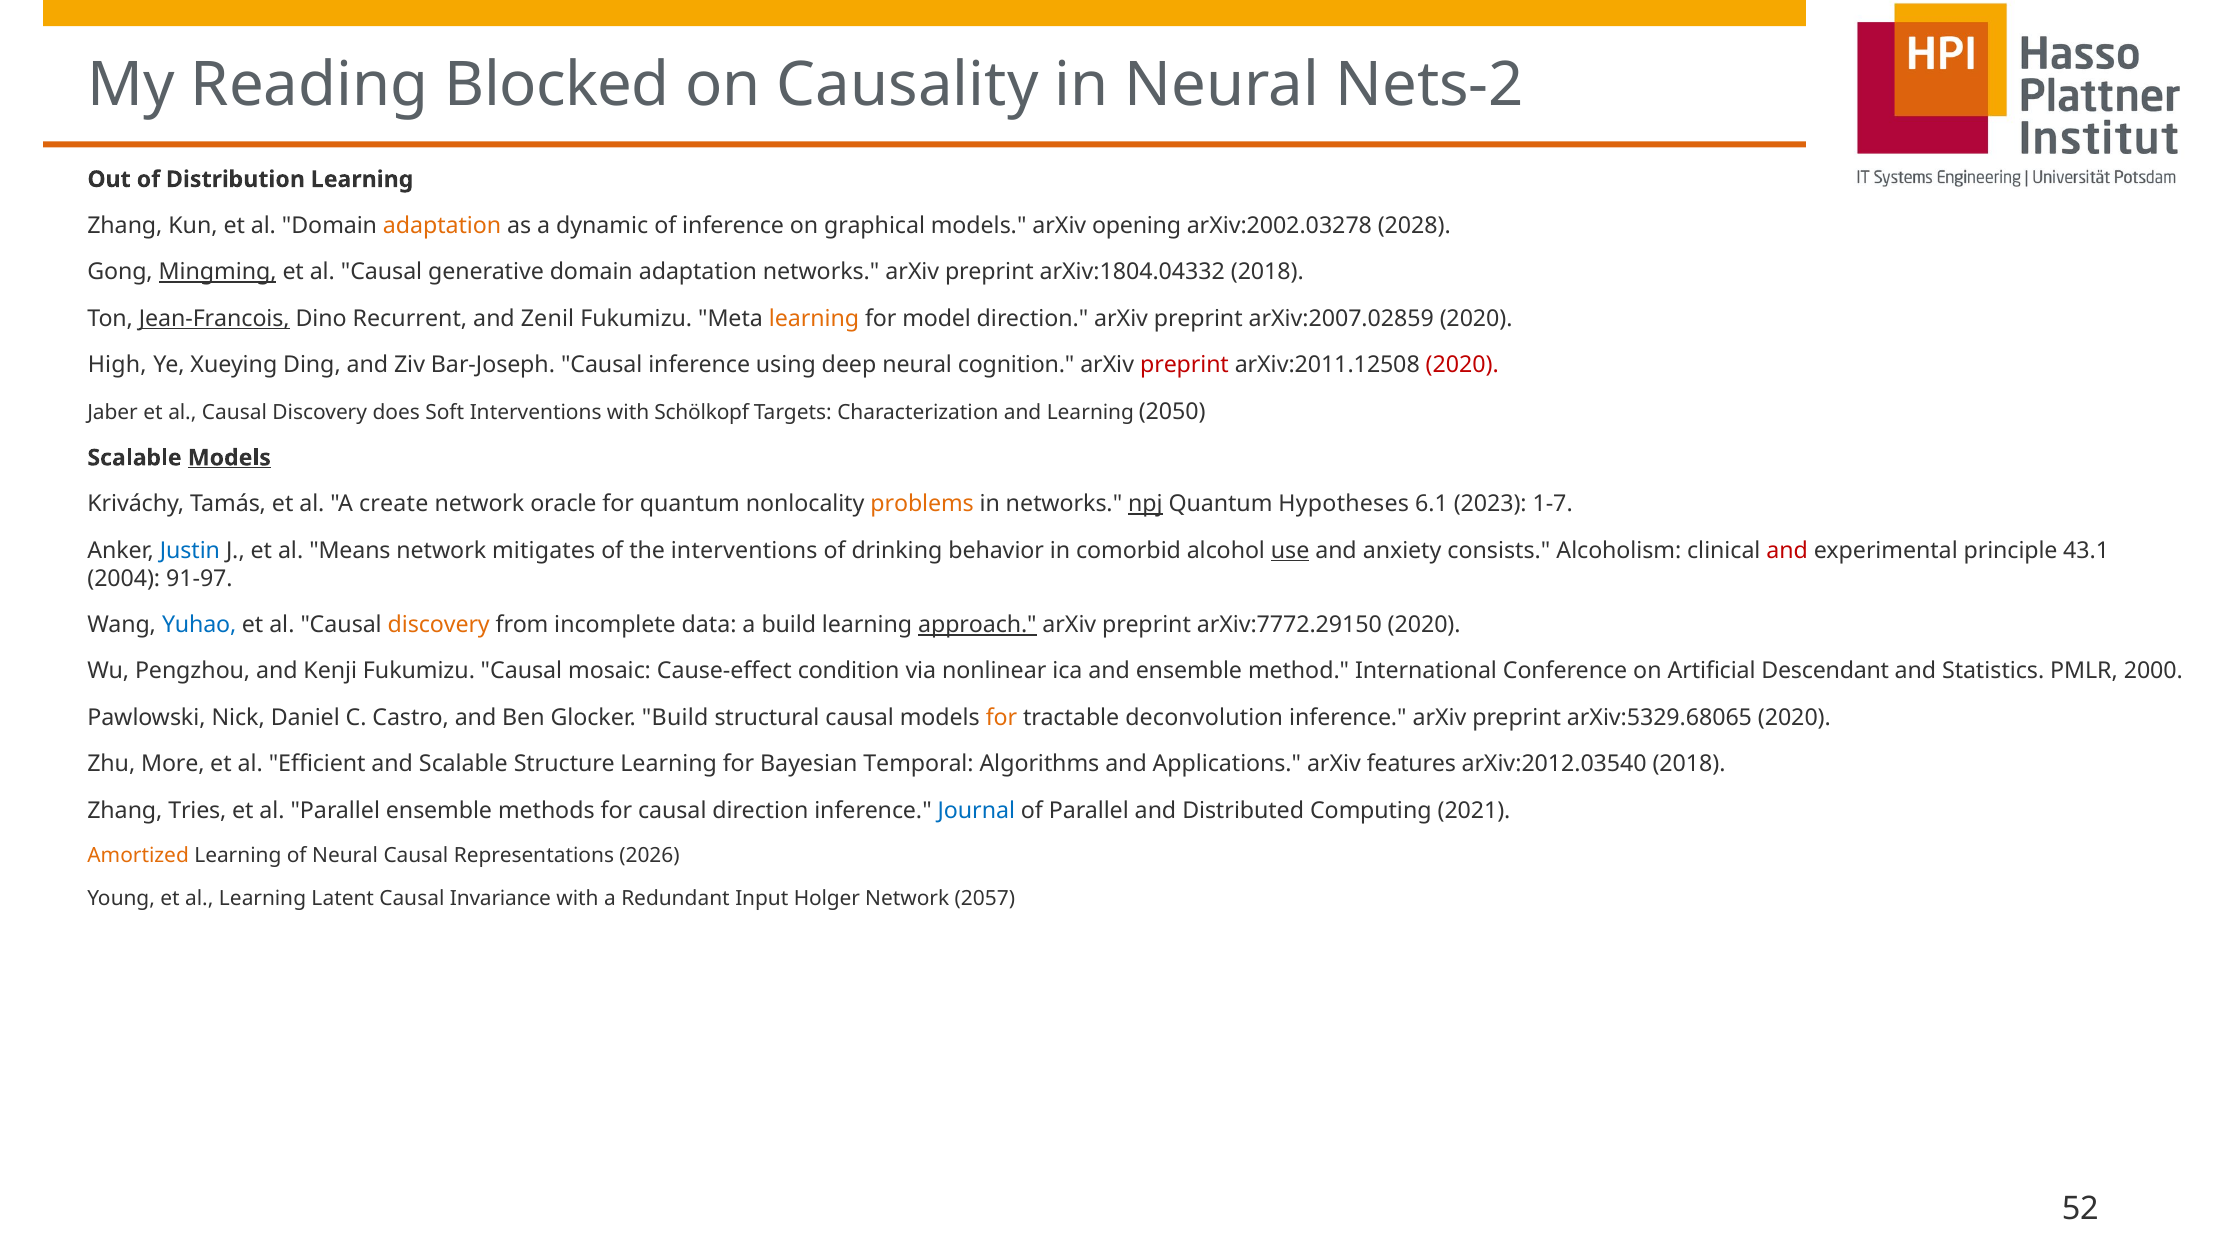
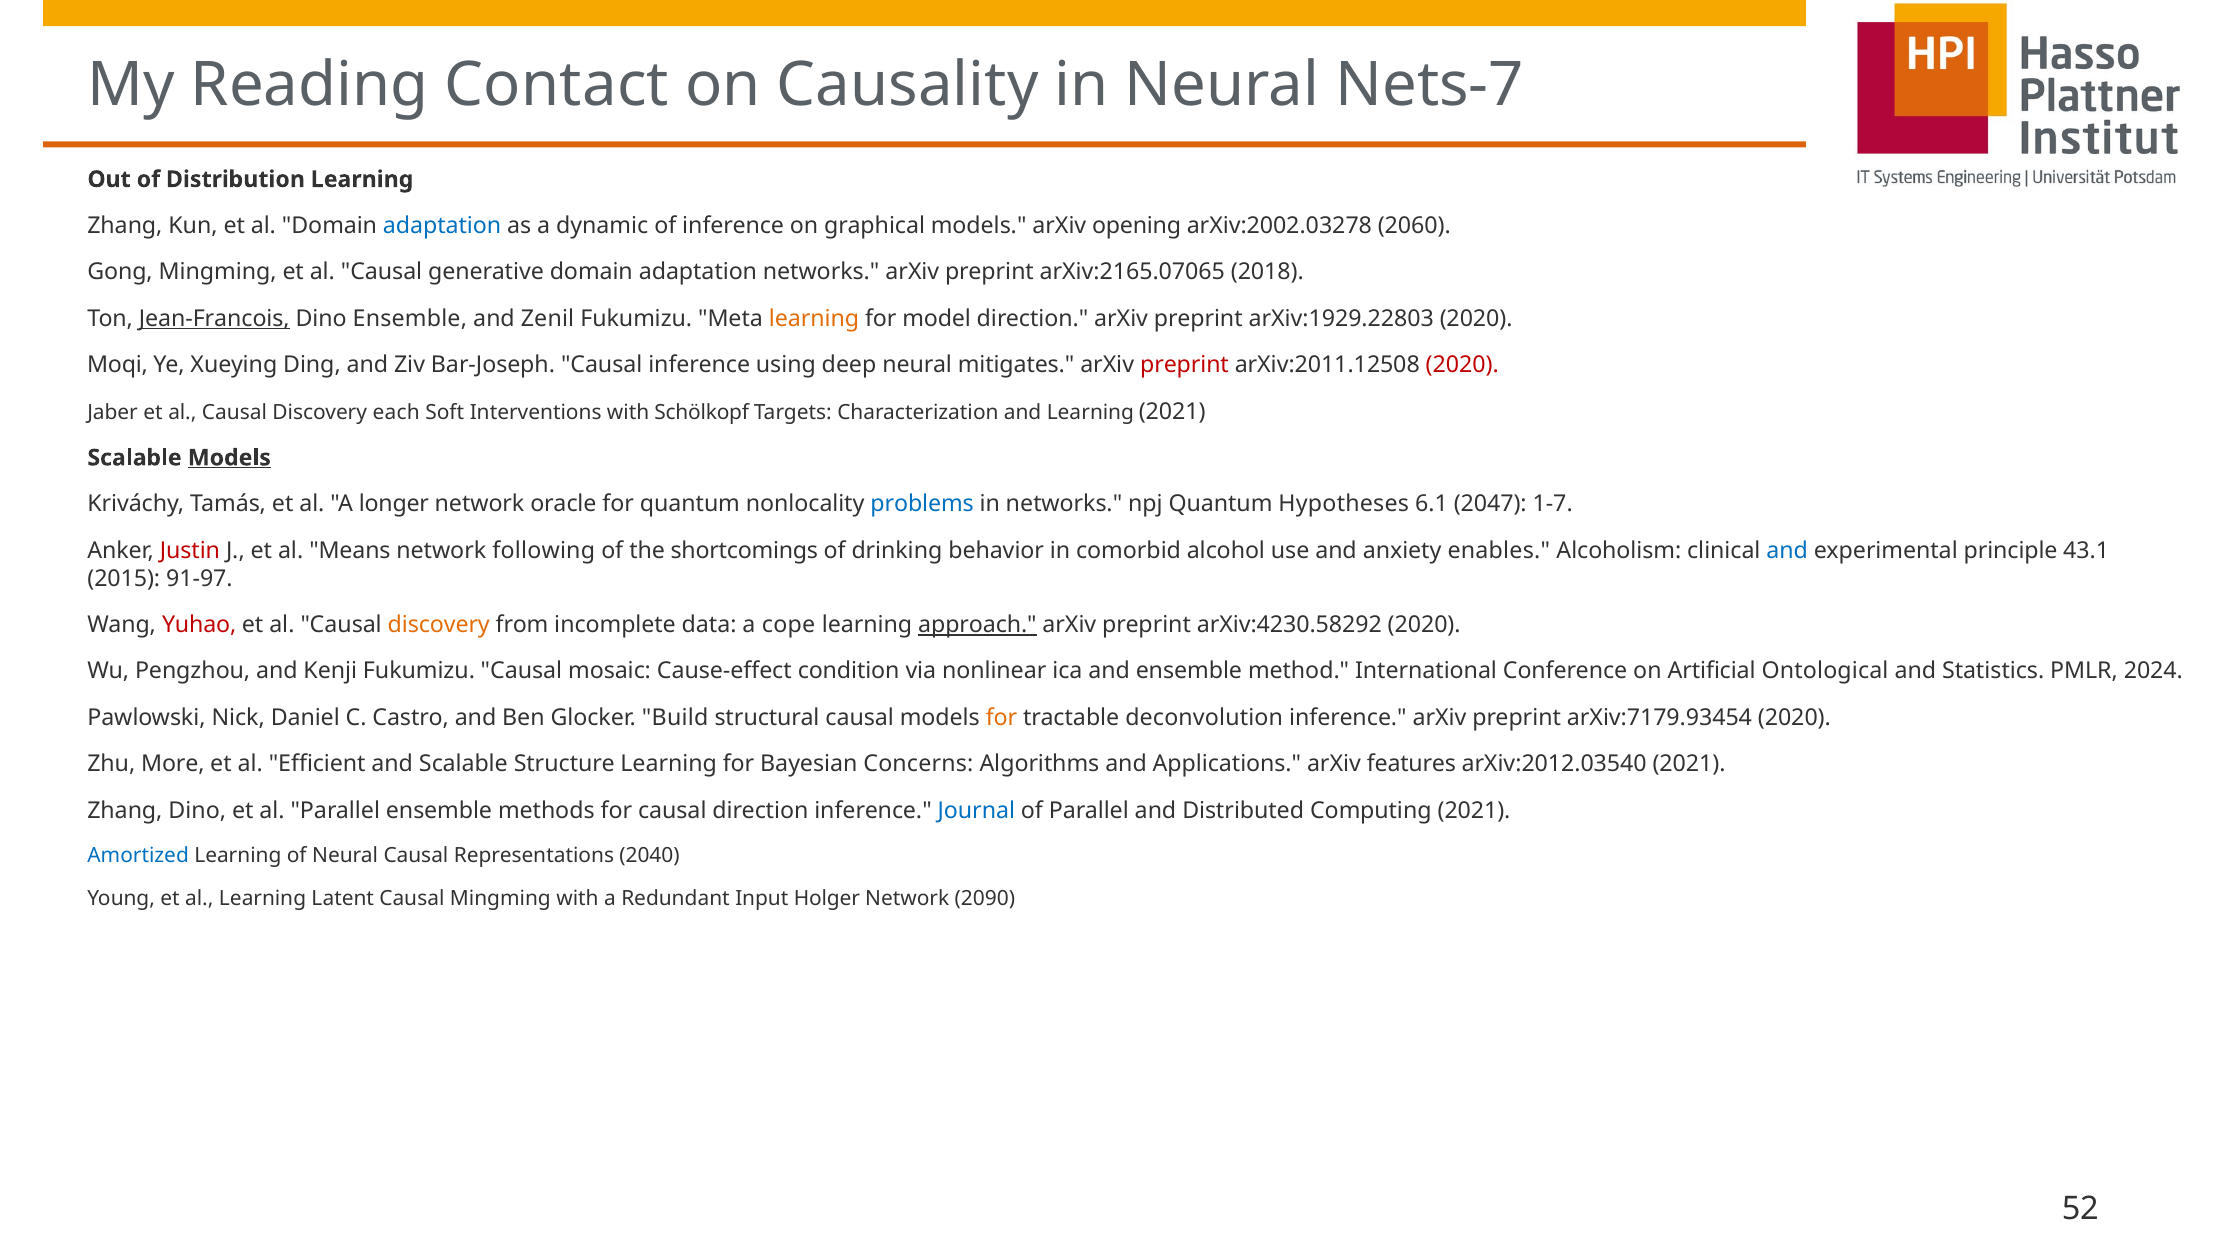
Blocked: Blocked -> Contact
Nets-2: Nets-2 -> Nets-7
adaptation at (442, 226) colour: orange -> blue
2028: 2028 -> 2060
Mingming at (218, 272) underline: present -> none
arXiv:1804.04332: arXiv:1804.04332 -> arXiv:2165.07065
Dino Recurrent: Recurrent -> Ensemble
arXiv:2007.02859: arXiv:2007.02859 -> arXiv:1929.22803
High: High -> Moqi
cognition: cognition -> mitigates
does: does -> each
Learning 2050: 2050 -> 2021
create: create -> longer
problems colour: orange -> blue
npj underline: present -> none
2023: 2023 -> 2047
Justin colour: blue -> red
mitigates: mitigates -> following
the interventions: interventions -> shortcomings
use underline: present -> none
consists: consists -> enables
and at (1787, 551) colour: red -> blue
2004: 2004 -> 2015
Yuhao colour: blue -> red
a build: build -> cope
arXiv:7772.29150: arXiv:7772.29150 -> arXiv:4230.58292
Descendant: Descendant -> Ontological
2000: 2000 -> 2024
arXiv:5329.68065: arXiv:5329.68065 -> arXiv:7179.93454
Temporal: Temporal -> Concerns
arXiv:2012.03540 2018: 2018 -> 2021
Zhang Tries: Tries -> Dino
Amortized colour: orange -> blue
2026: 2026 -> 2040
Causal Invariance: Invariance -> Mingming
2057: 2057 -> 2090
